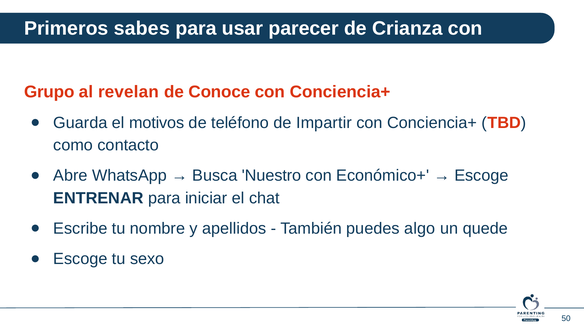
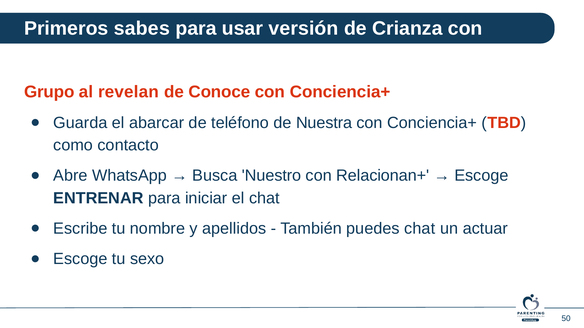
parecer: parecer -> versión
motivos: motivos -> abarcar
Impartir: Impartir -> Nuestra
Económico+: Económico+ -> Relacionan+
puedes algo: algo -> chat
quede: quede -> actuar
